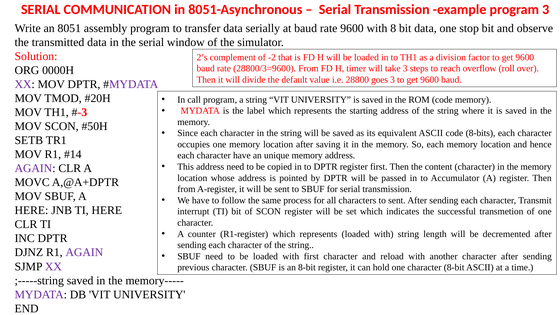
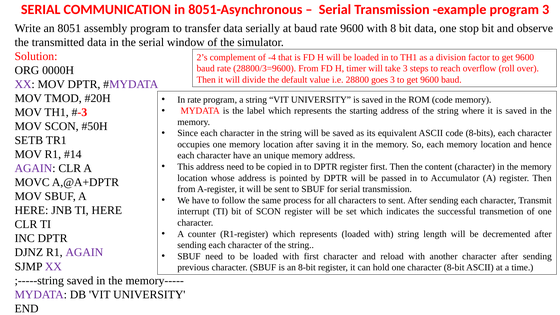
-2: -2 -> -4
In call: call -> rate
